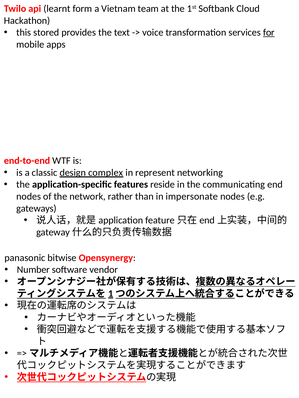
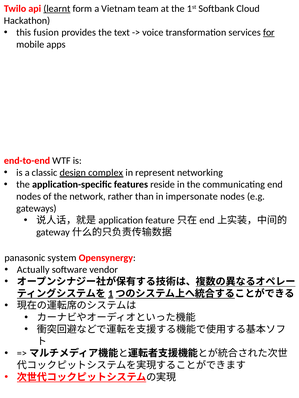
learnt underline: none -> present
stored: stored -> fusion
bitwise: bitwise -> system
Number: Number -> Actually
